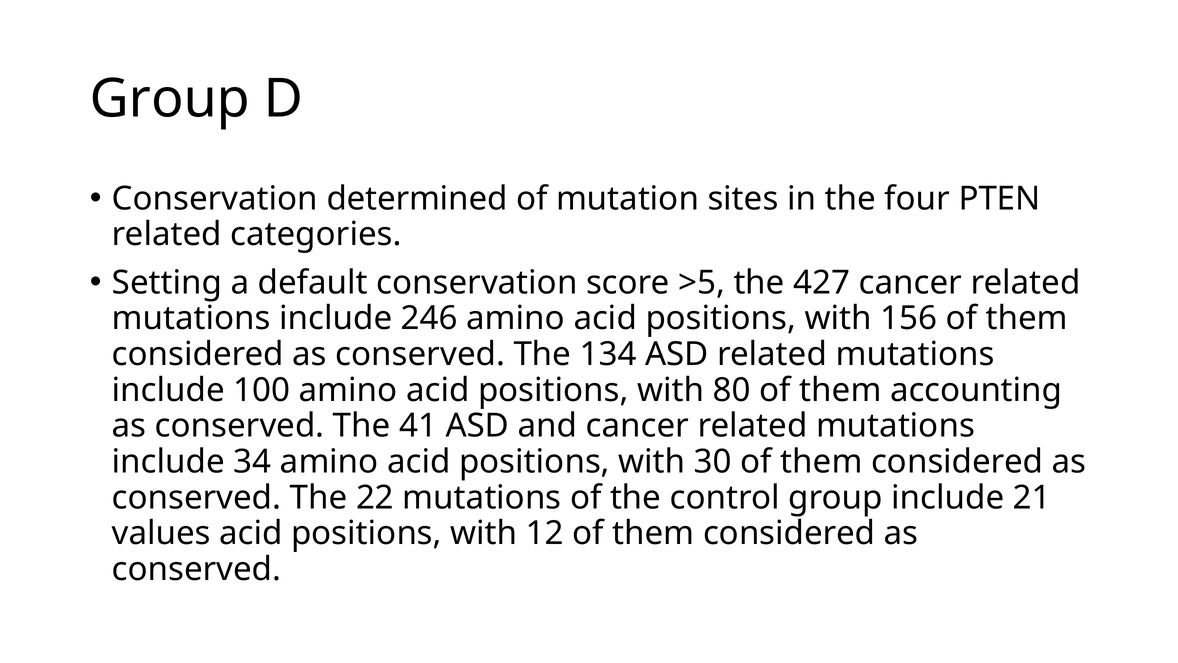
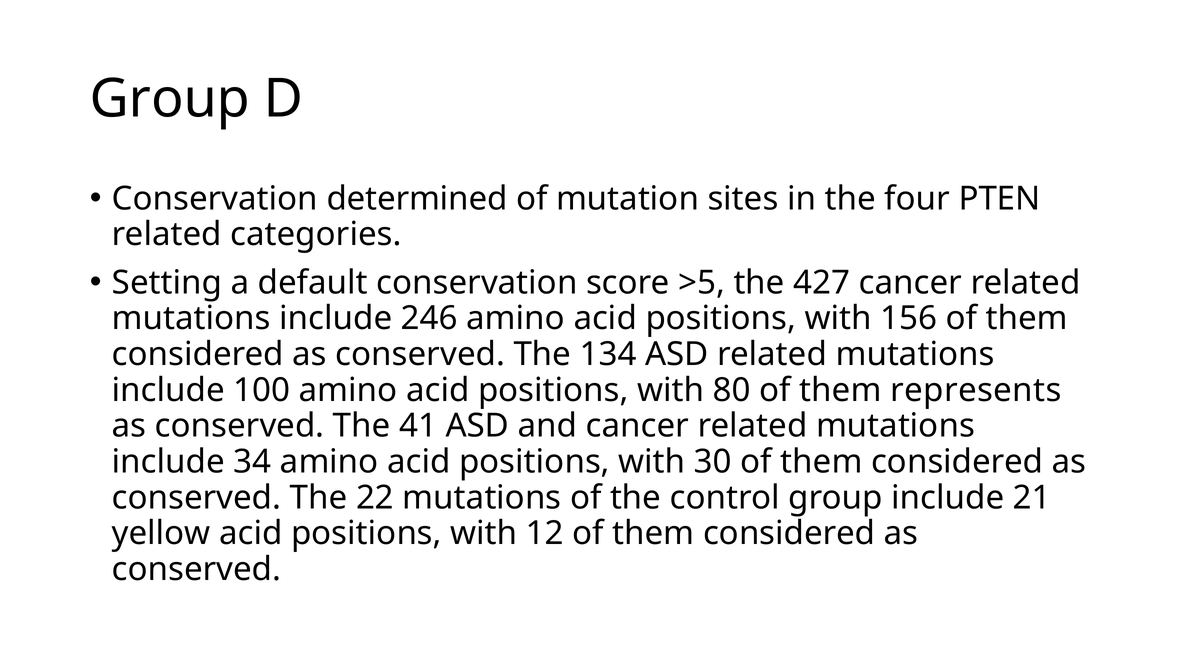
accounting: accounting -> represents
values: values -> yellow
